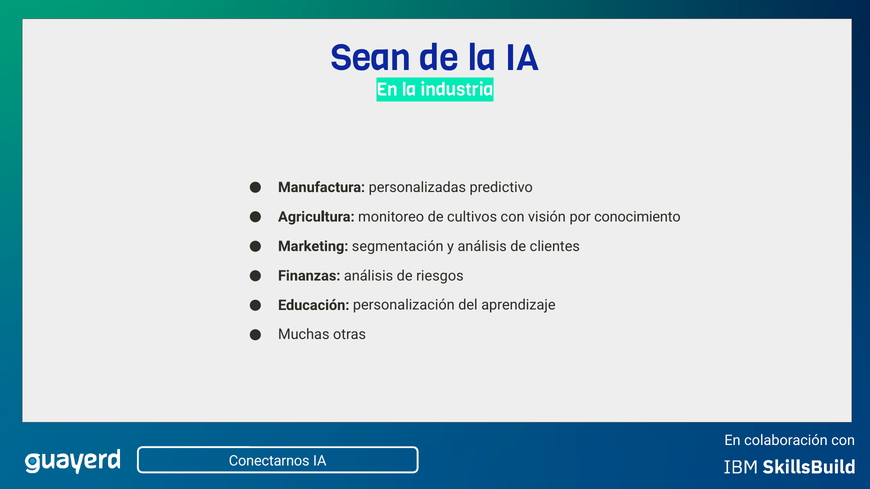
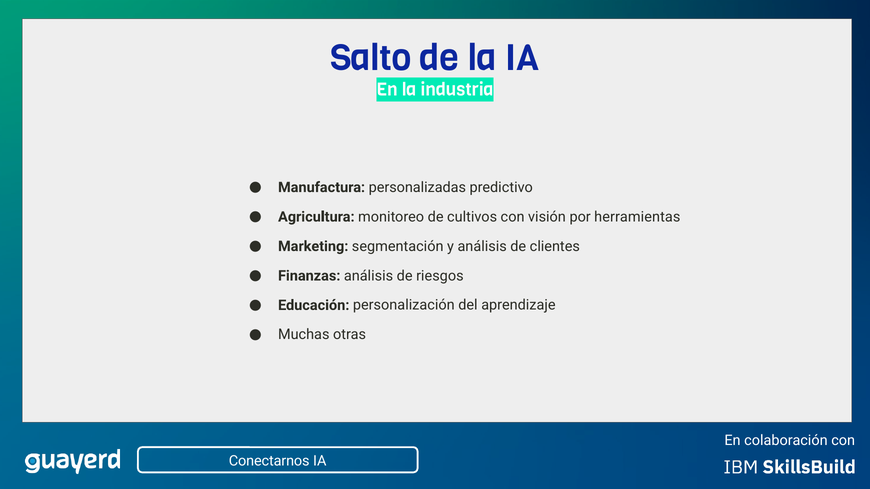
Sean: Sean -> Salto
conocimiento: conocimiento -> herramientas
